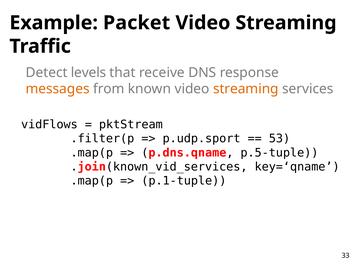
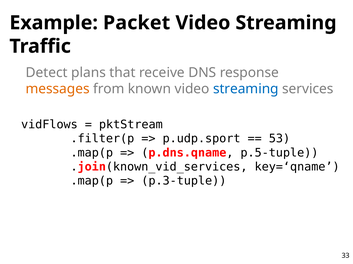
levels: levels -> plans
streaming at (246, 89) colour: orange -> blue
p.1-tuple: p.1-tuple -> p.3-tuple
